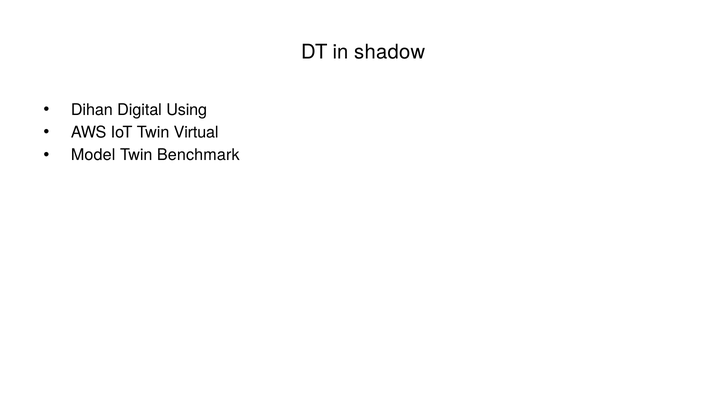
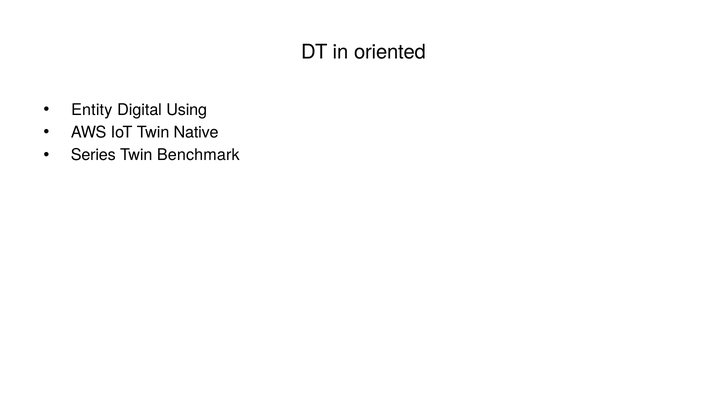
shadow: shadow -> oriented
Dihan: Dihan -> Entity
Virtual: Virtual -> Native
Model: Model -> Series
